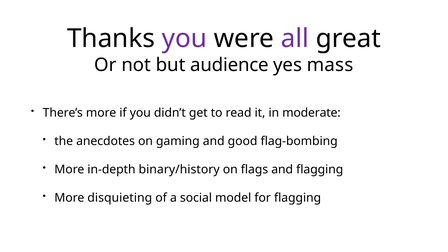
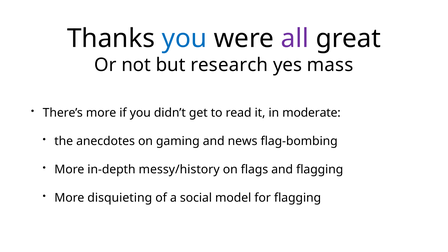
you at (184, 39) colour: purple -> blue
audience: audience -> research
good: good -> news
binary/history: binary/history -> messy/history
